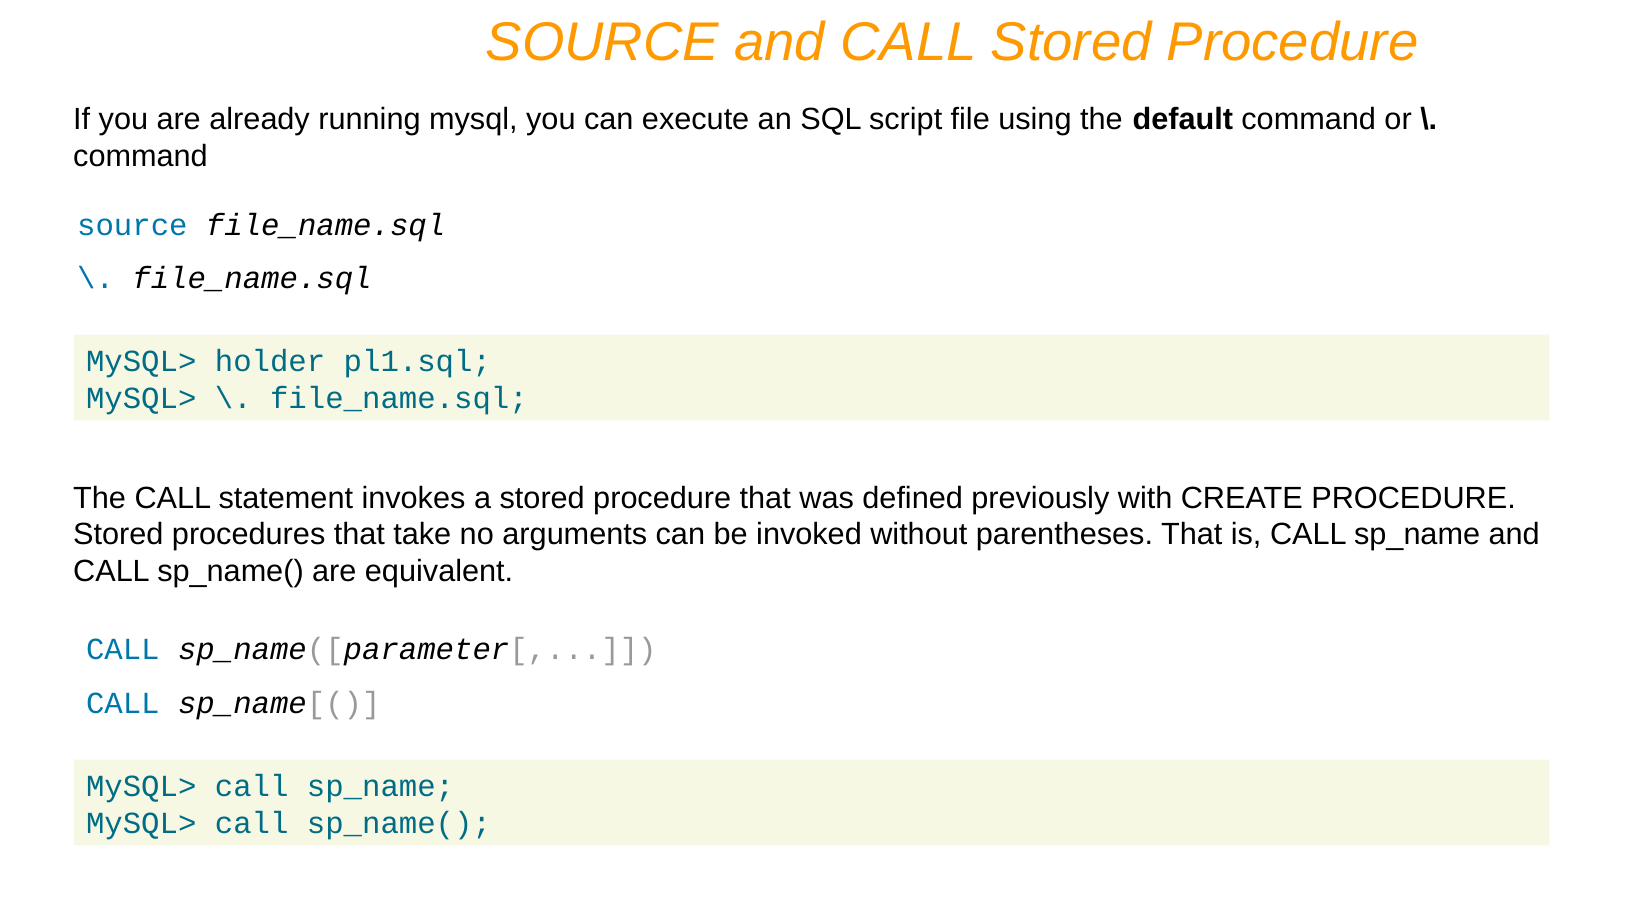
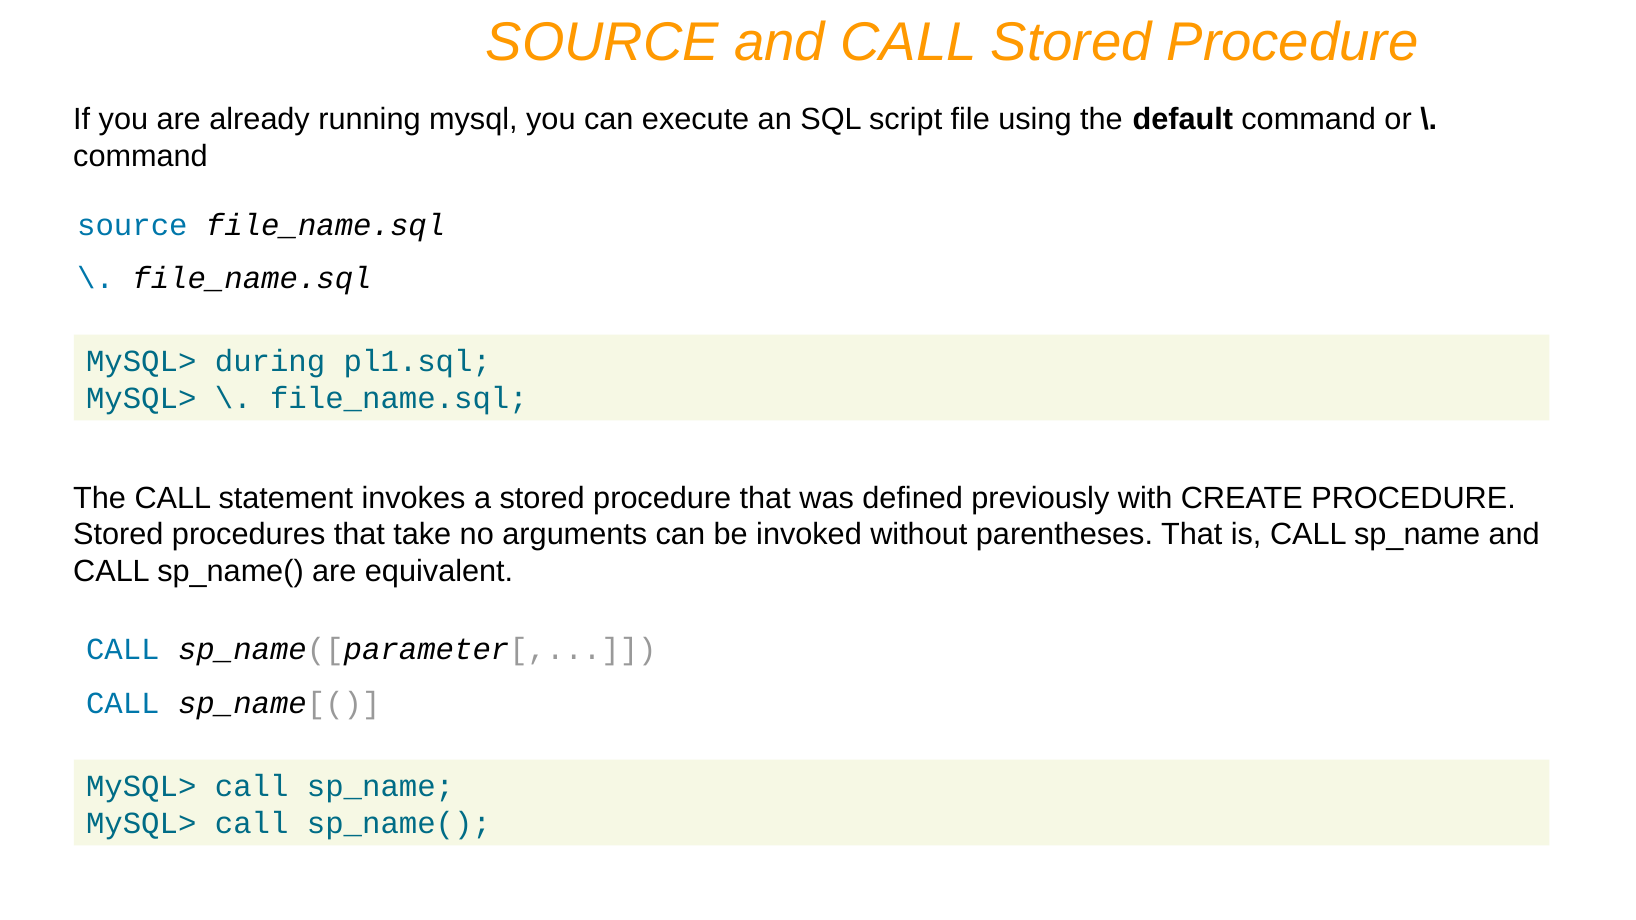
holder: holder -> during
